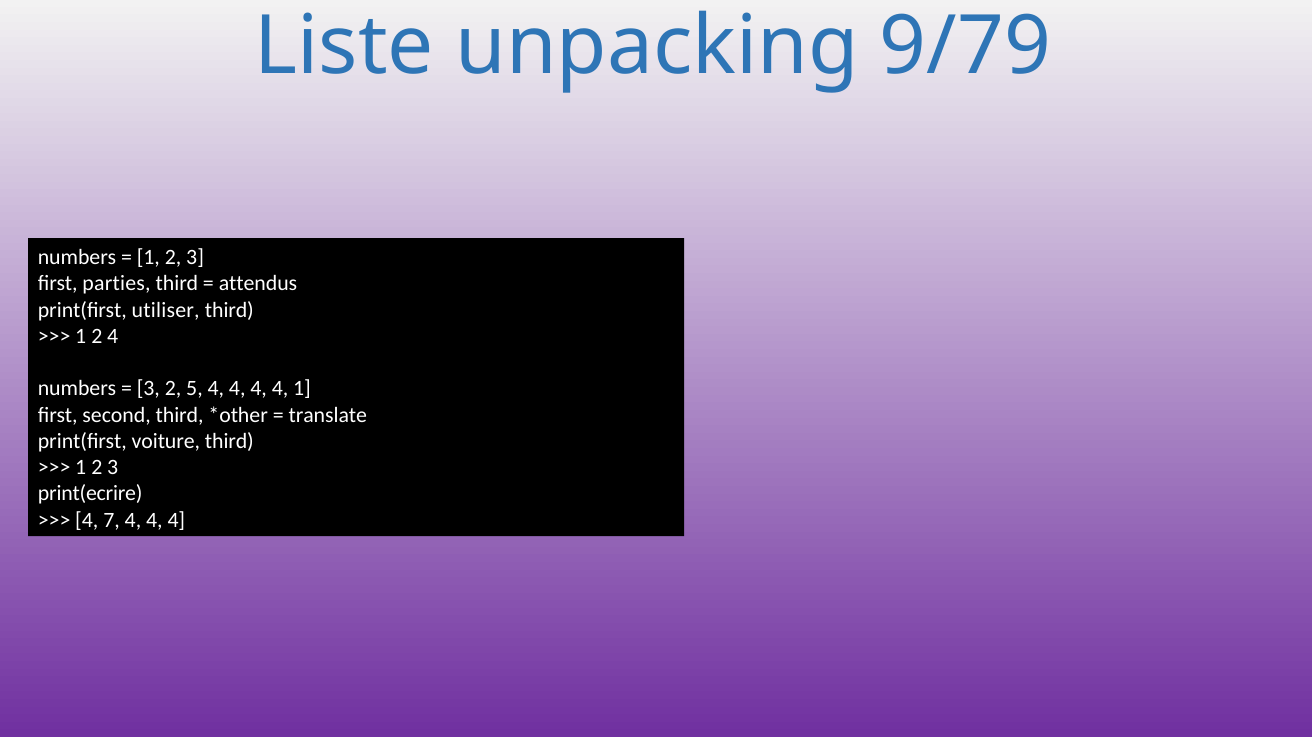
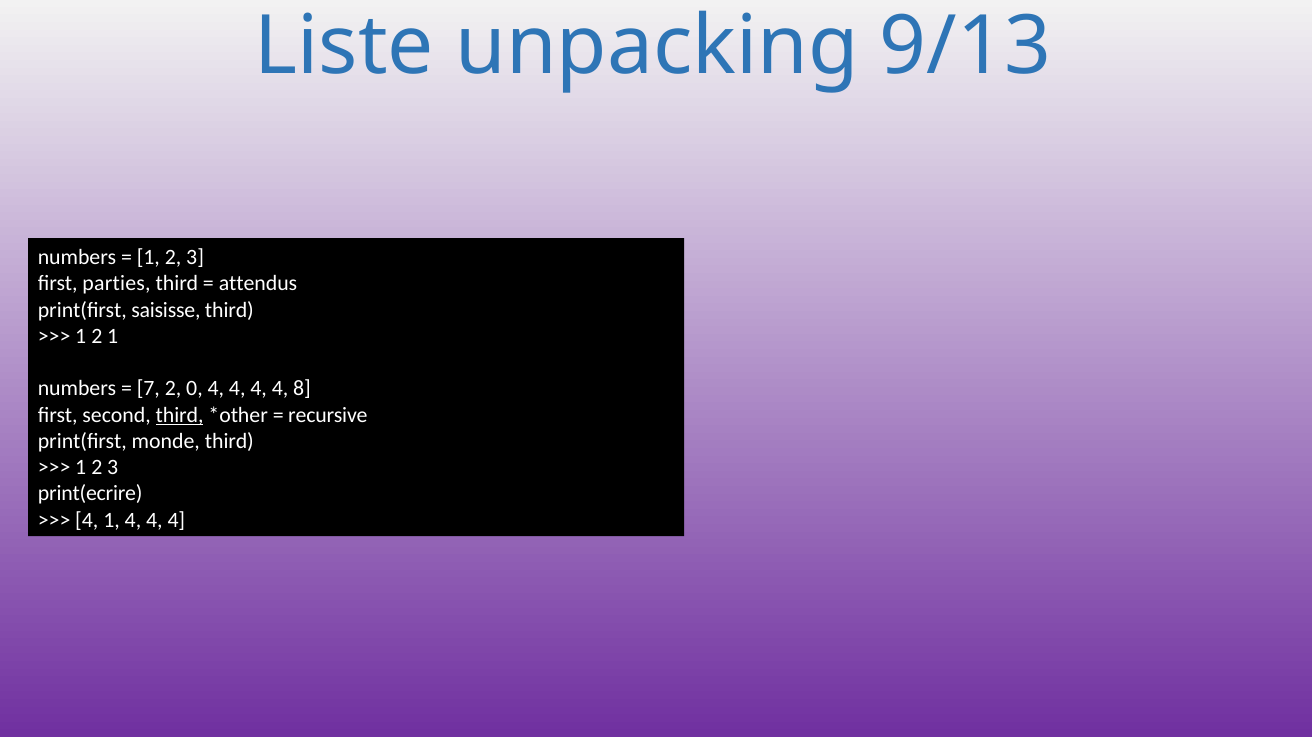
9/79: 9/79 -> 9/13
utiliser: utiliser -> saisisse
2 4: 4 -> 1
3 at (148, 389): 3 -> 7
5: 5 -> 0
4 1: 1 -> 8
third at (180, 415) underline: none -> present
translate: translate -> recursive
voiture: voiture -> monde
4 7: 7 -> 1
